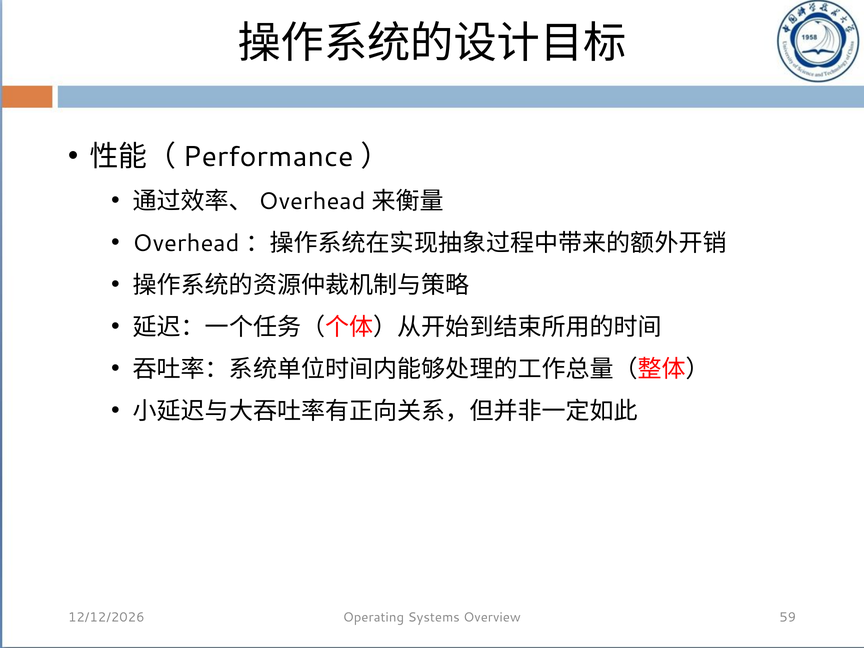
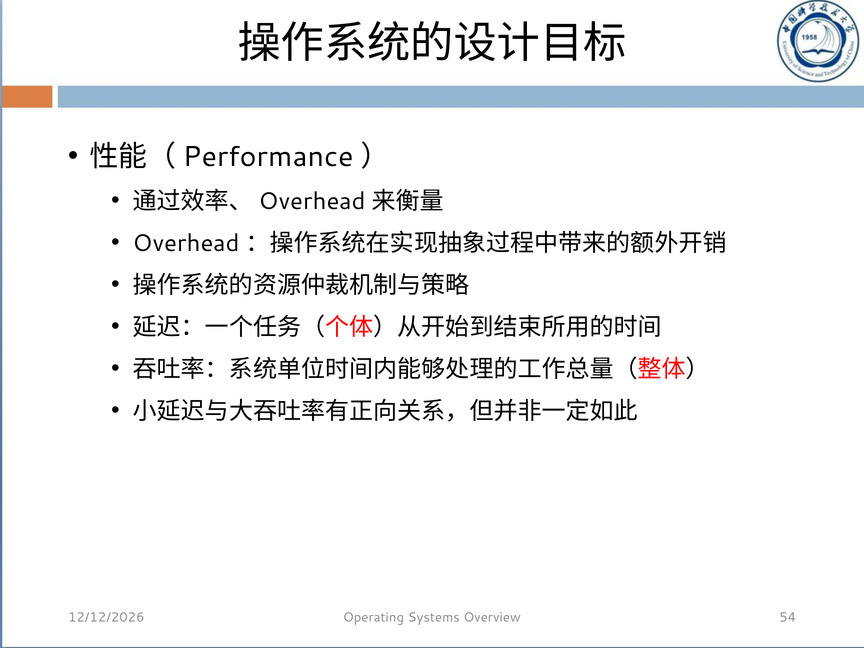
59: 59 -> 54
